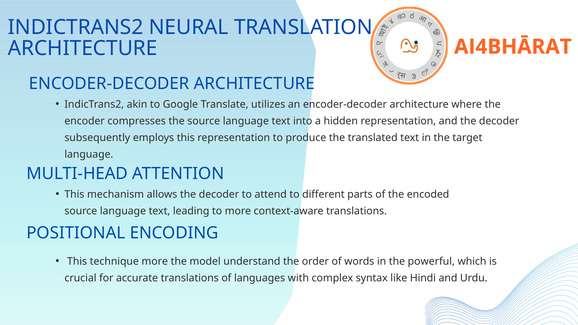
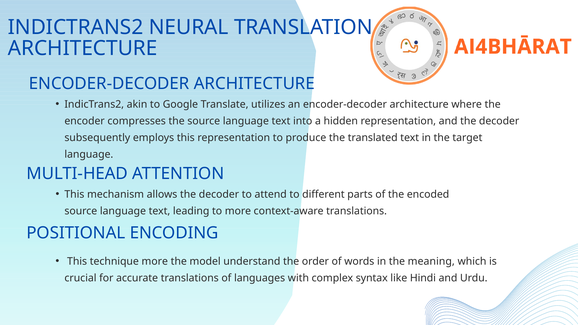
powerful: powerful -> meaning
